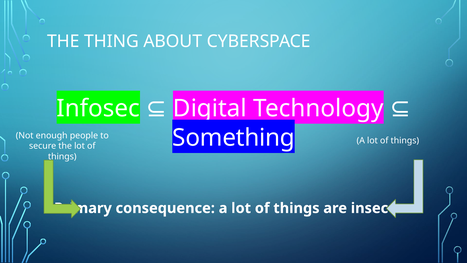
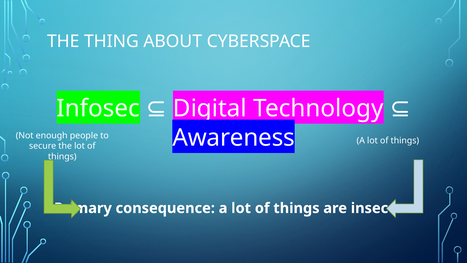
Something: Something -> Awareness
